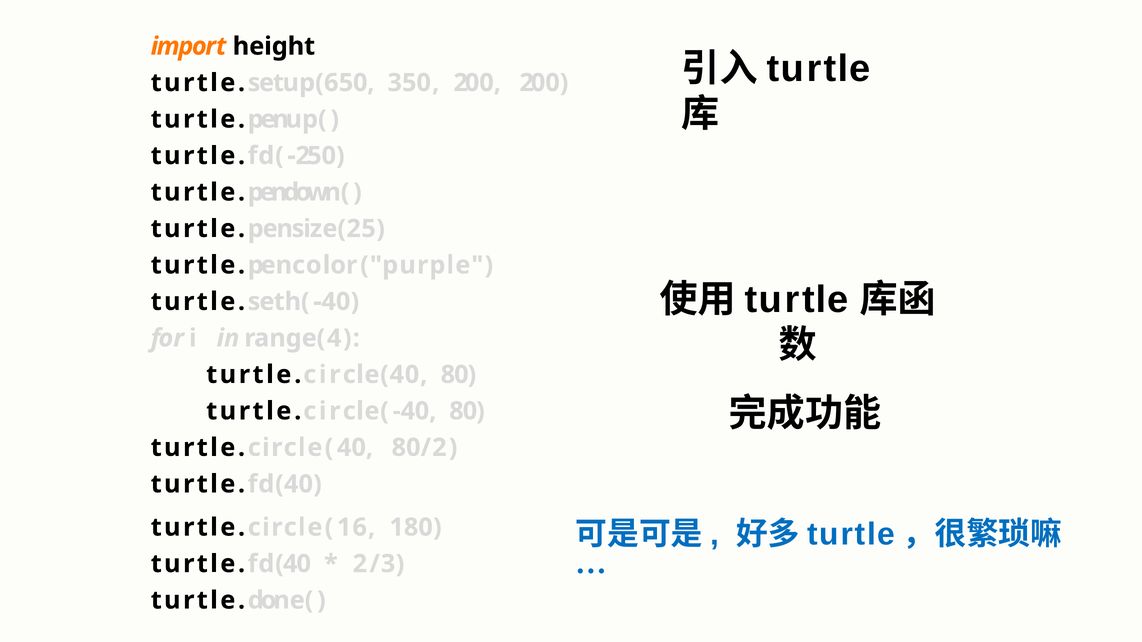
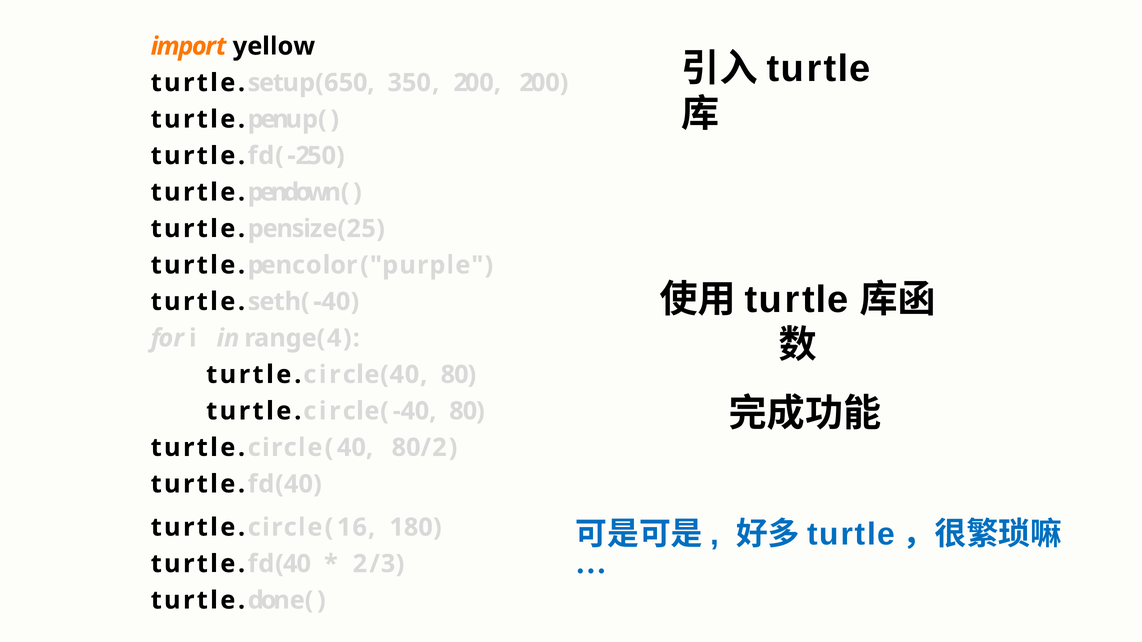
height: height -> yellow
